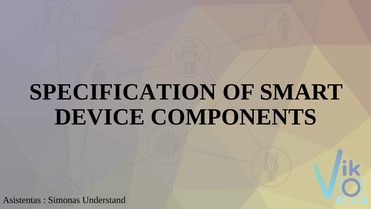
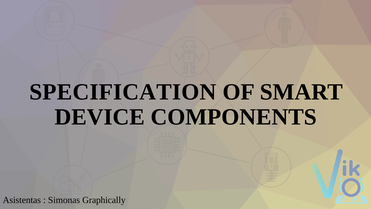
Understand: Understand -> Graphically
